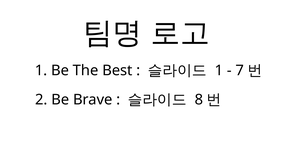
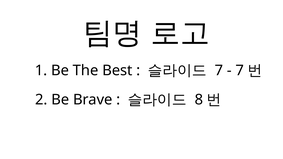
1 at (219, 71): 1 -> 7
